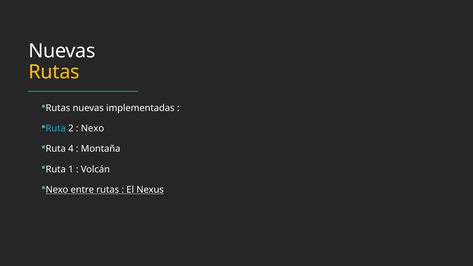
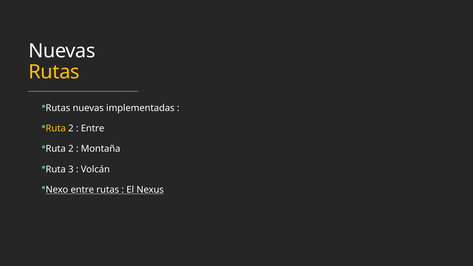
Ruta at (56, 129) colour: light blue -> yellow
Nexo at (93, 129): Nexo -> Entre
4 at (71, 149): 4 -> 2
1: 1 -> 3
